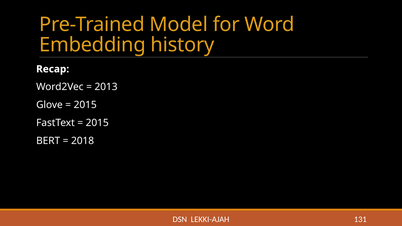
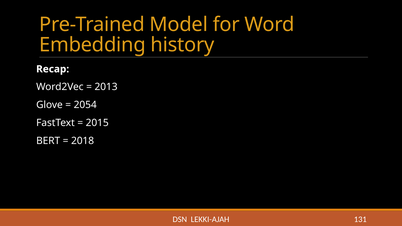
2015 at (85, 105): 2015 -> 2054
